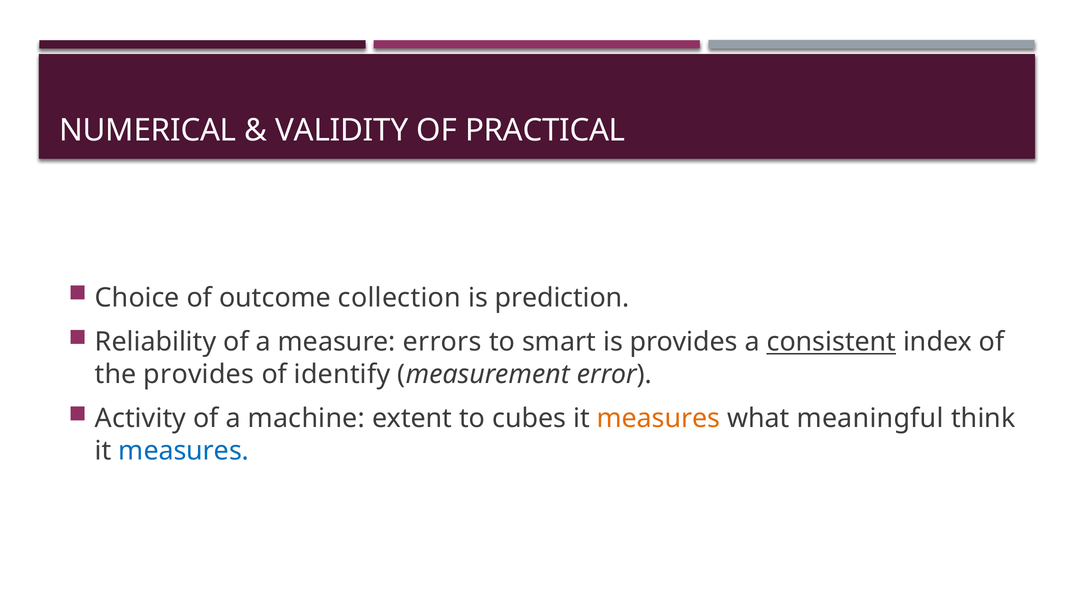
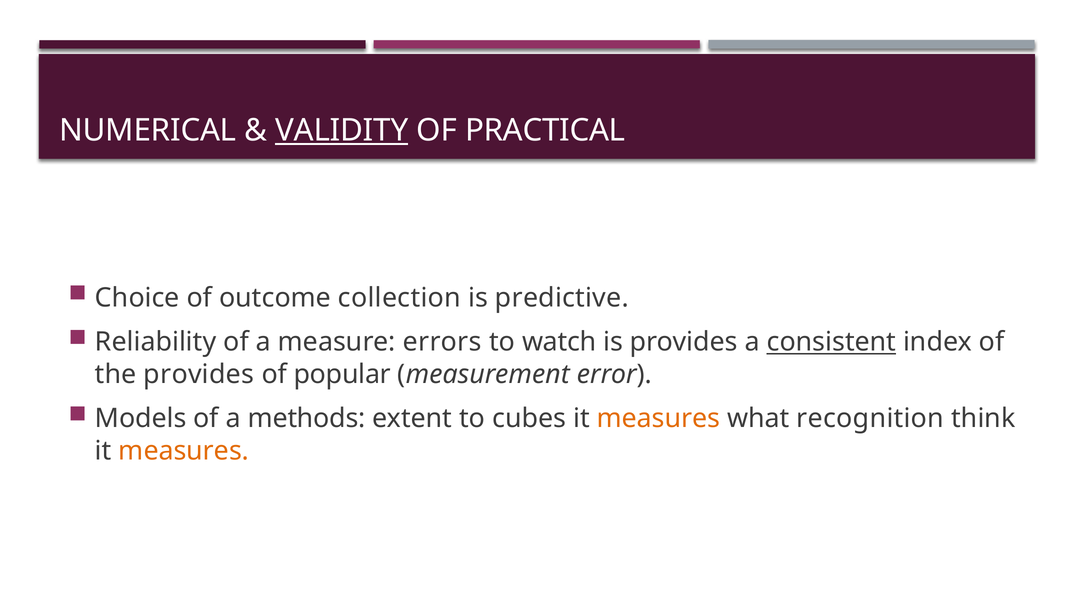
VALIDITY underline: none -> present
prediction: prediction -> predictive
smart: smart -> watch
identify: identify -> popular
Activity: Activity -> Models
machine: machine -> methods
meaningful: meaningful -> recognition
measures at (184, 451) colour: blue -> orange
